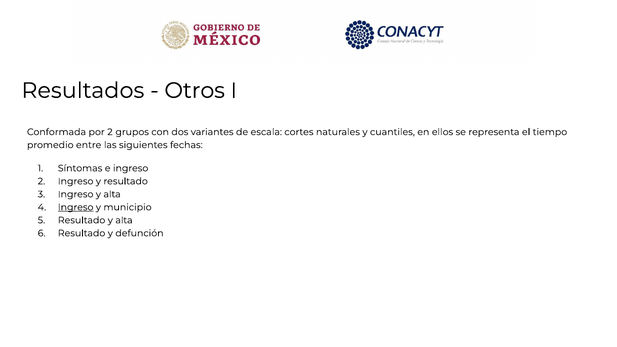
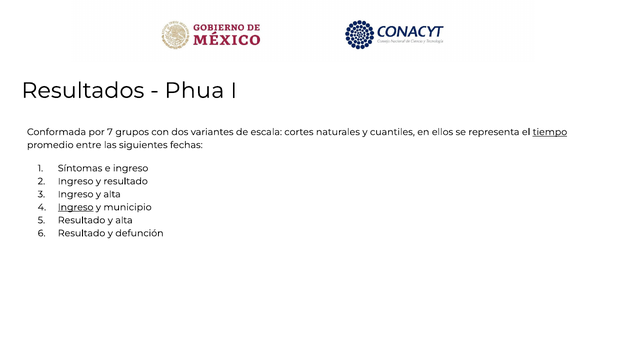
Otros: Otros -> Phua
por 2: 2 -> 7
tiempo underline: none -> present
